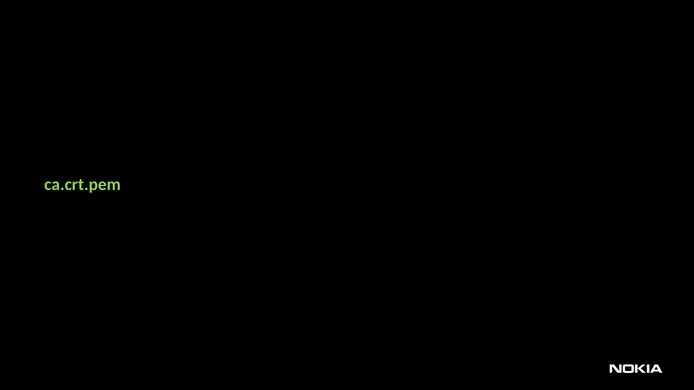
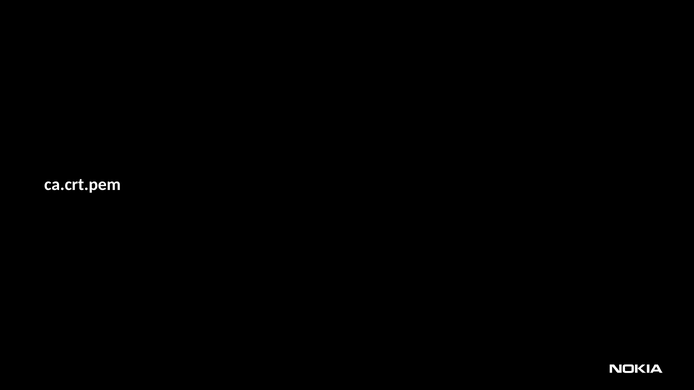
ca.crt.pem colour: light green -> white
